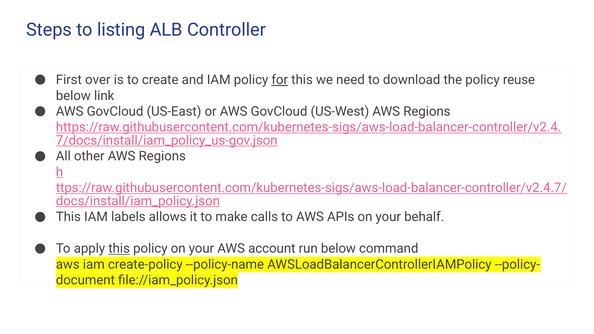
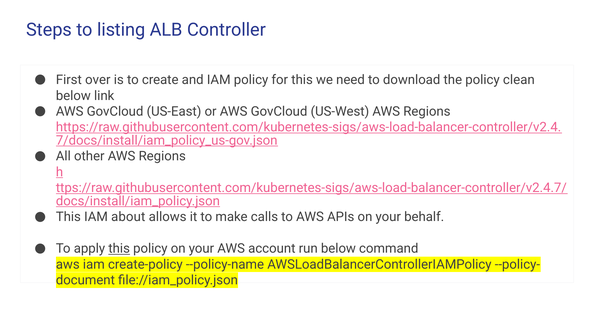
for underline: present -> none
reuse: reuse -> clean
labels: labels -> about
